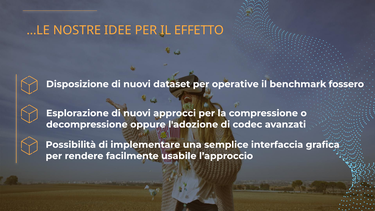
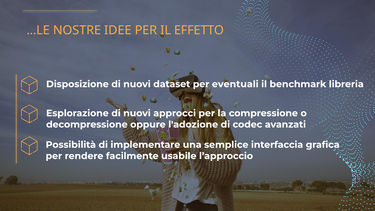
operative: operative -> eventuali
fossero: fossero -> libreria
